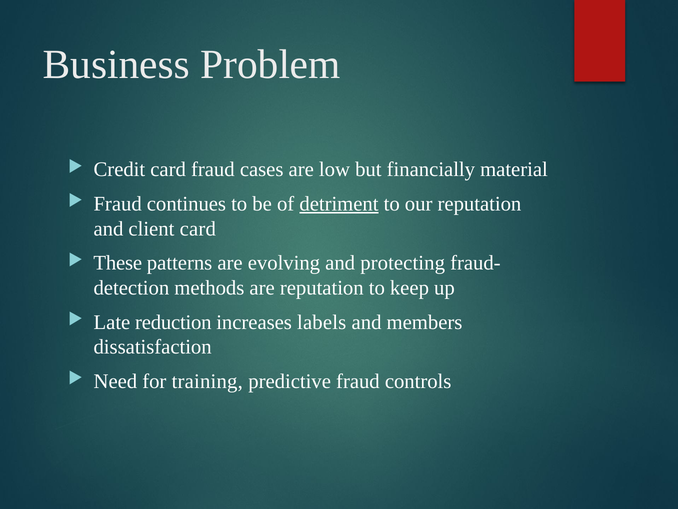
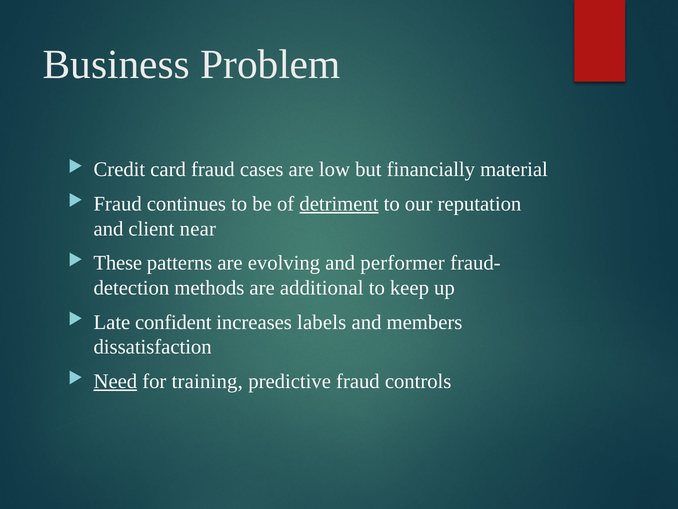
client card: card -> near
protecting: protecting -> performer
are reputation: reputation -> additional
reduction: reduction -> confident
Need underline: none -> present
